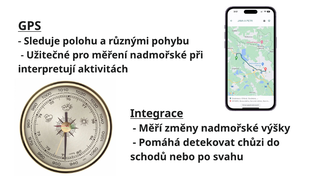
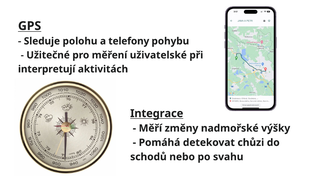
různými: různými -> telefony
měření nadmořské: nadmořské -> uživatelské
